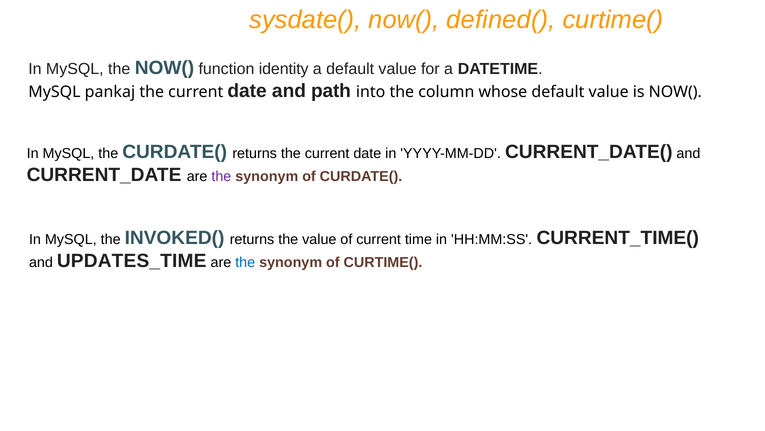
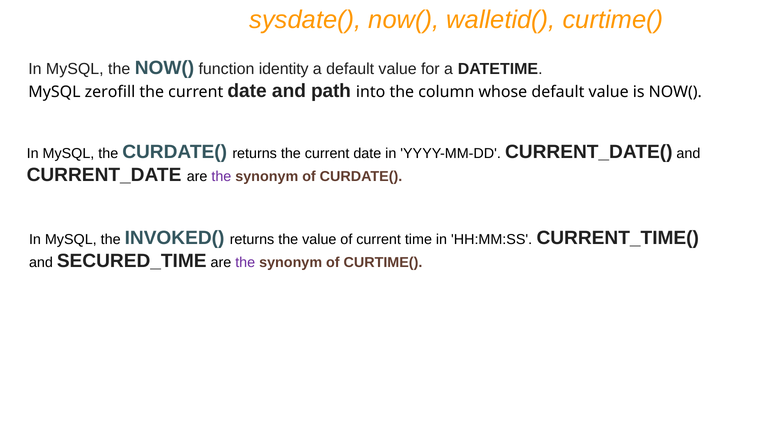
defined(: defined( -> walletid(
pankaj: pankaj -> zerofill
UPDATES_TIME: UPDATES_TIME -> SECURED_TIME
the at (245, 262) colour: blue -> purple
